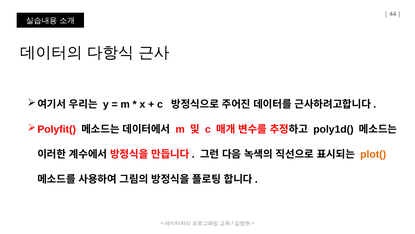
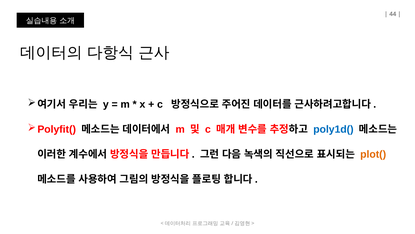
poly1d( colour: black -> blue
